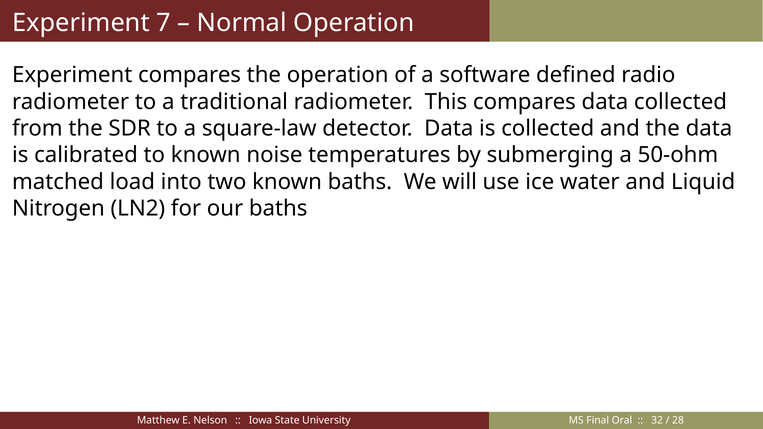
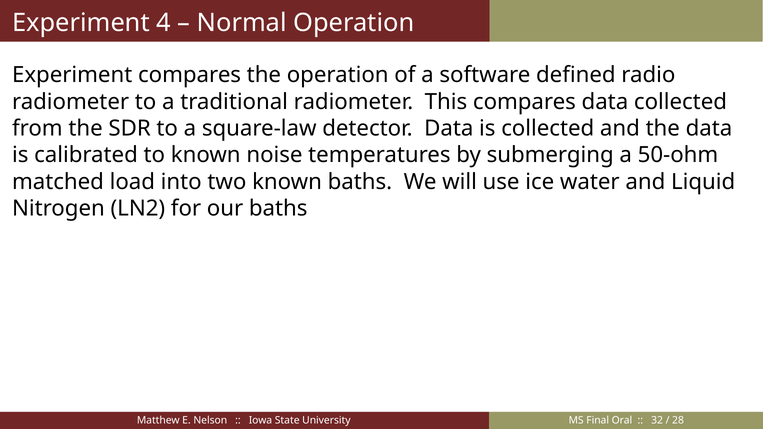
7: 7 -> 4
